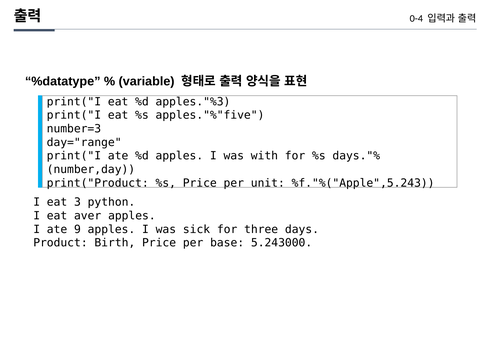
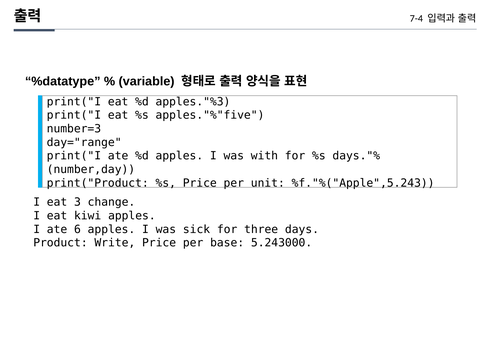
0-4: 0-4 -> 7-4
python: python -> change
aver: aver -> kiwi
9: 9 -> 6
Birth: Birth -> Write
